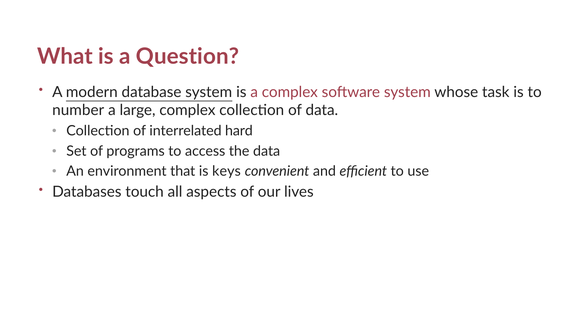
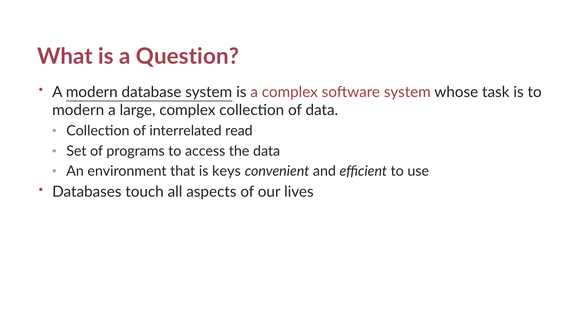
number at (78, 110): number -> modern
hard: hard -> read
